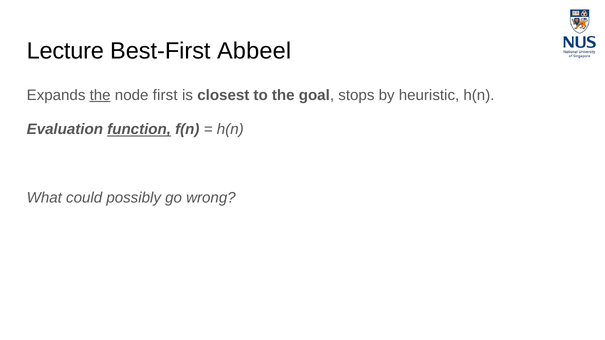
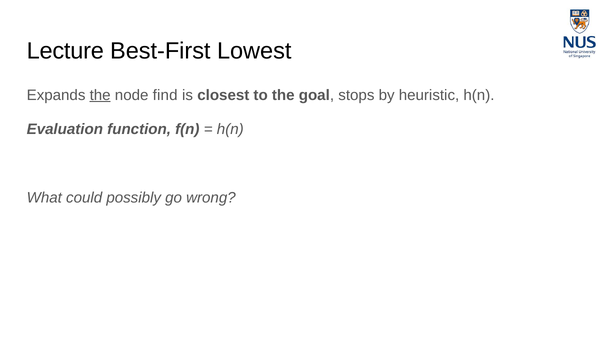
Abbeel: Abbeel -> Lowest
first: first -> find
function underline: present -> none
